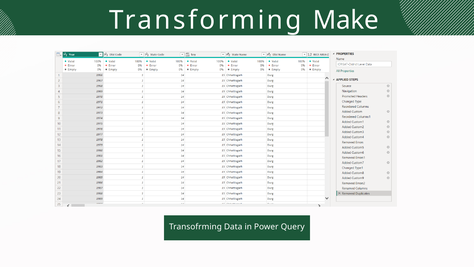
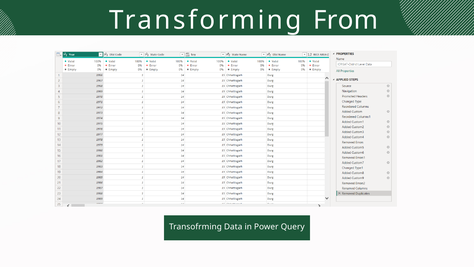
Make: Make -> From
